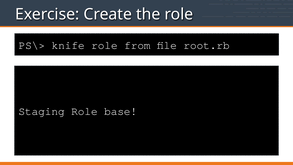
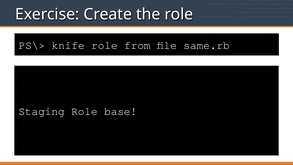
root.rb: root.rb -> same.rb
